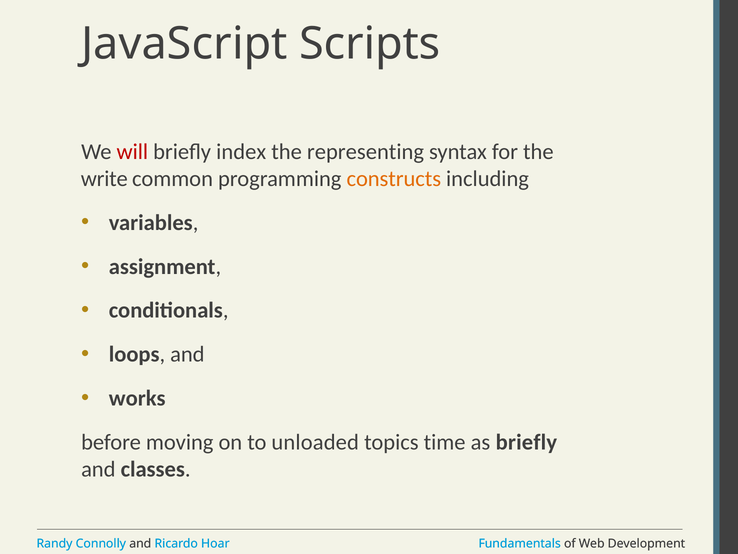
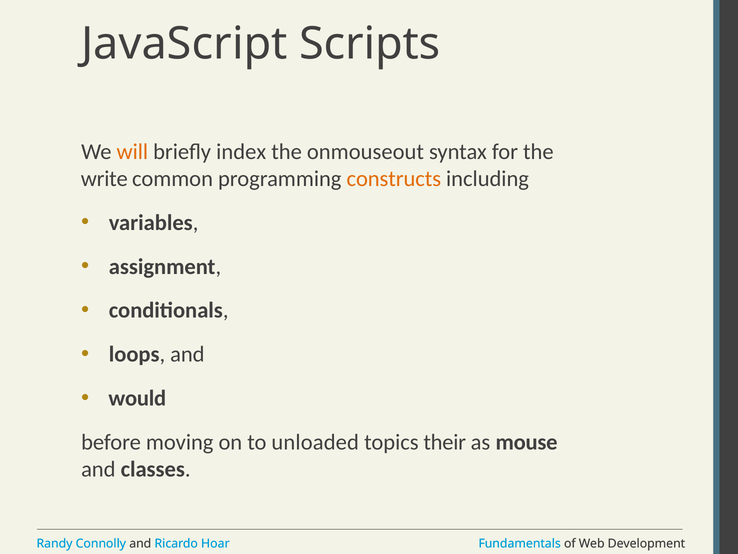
will colour: red -> orange
representing: representing -> onmouseout
works: works -> would
time: time -> their
as briefly: briefly -> mouse
